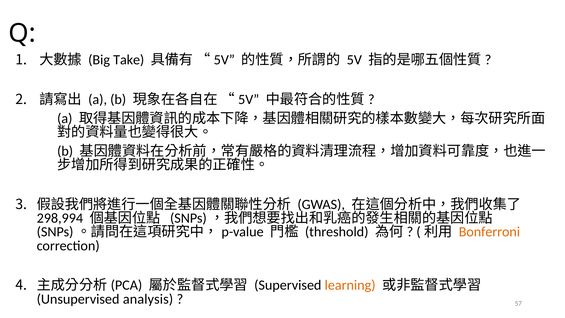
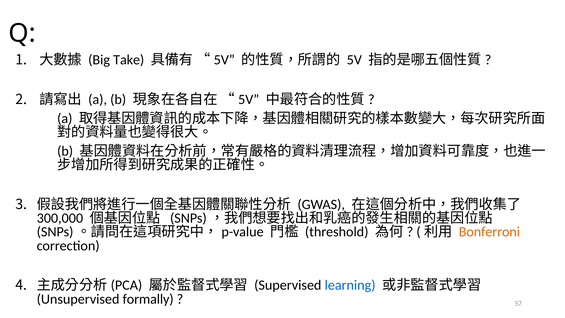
298,994: 298,994 -> 300,000
learning colour: orange -> blue
analysis: analysis -> formally
